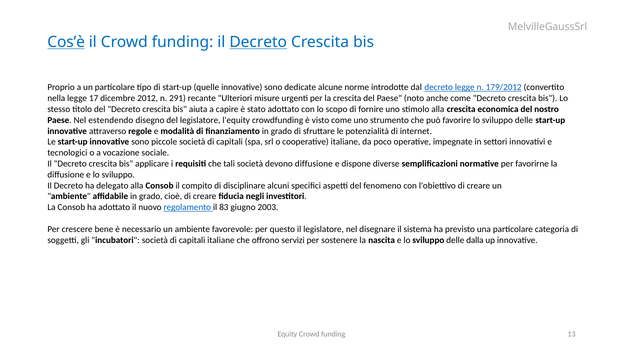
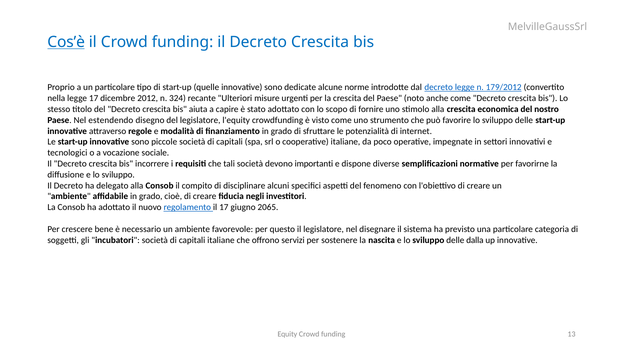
Decreto at (258, 42) underline: present -> none
291: 291 -> 324
applicare: applicare -> incorrere
devono diffusione: diffusione -> importanti
il 83: 83 -> 17
2003: 2003 -> 2065
